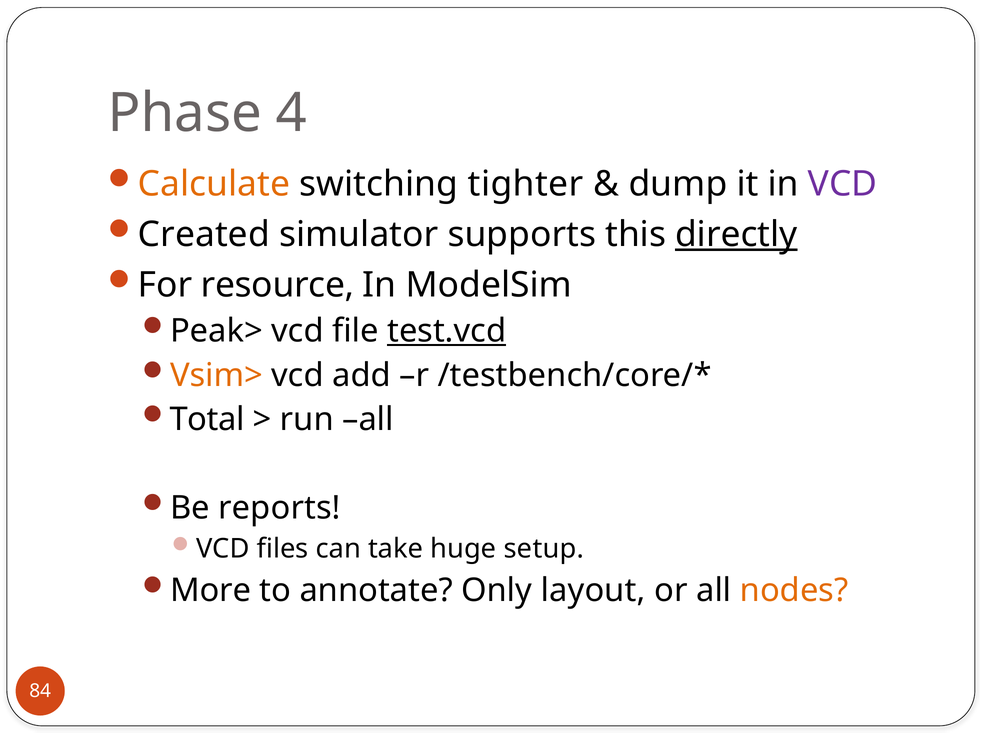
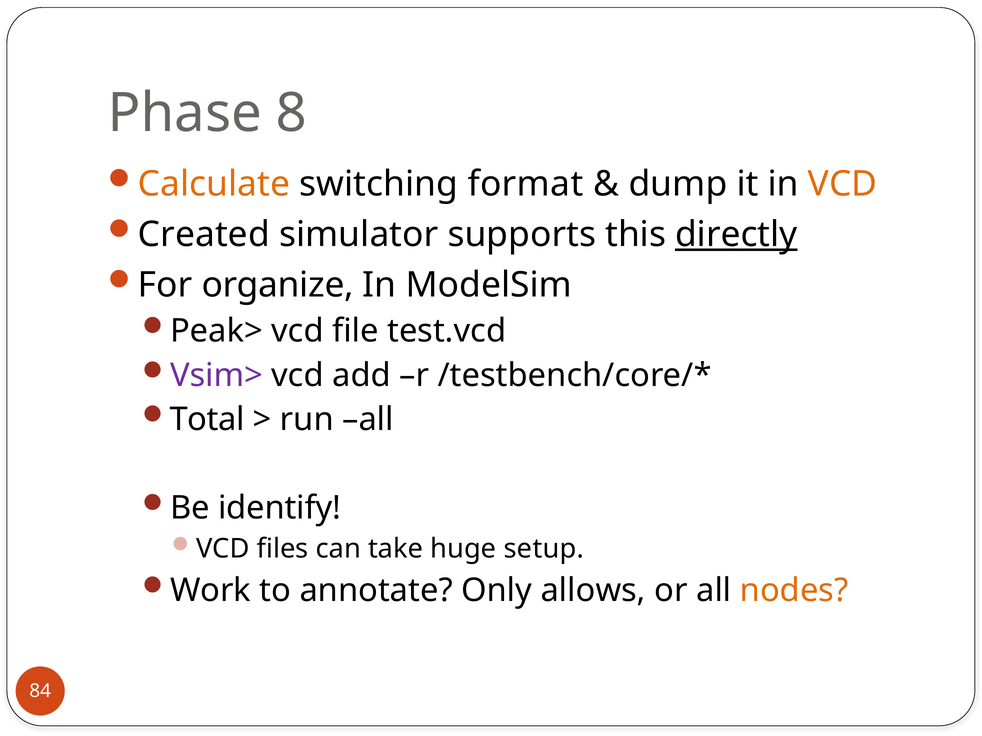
4: 4 -> 8
tighter: tighter -> format
VCD at (843, 184) colour: purple -> orange
resource: resource -> organize
test.vcd underline: present -> none
Vsim> colour: orange -> purple
reports: reports -> identify
More: More -> Work
layout: layout -> allows
